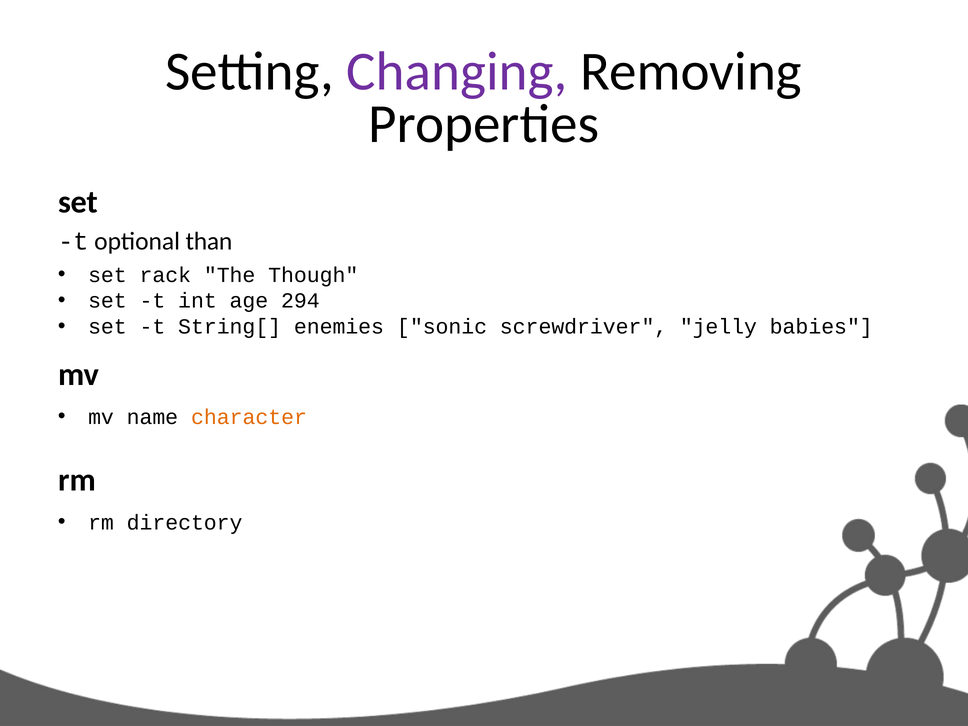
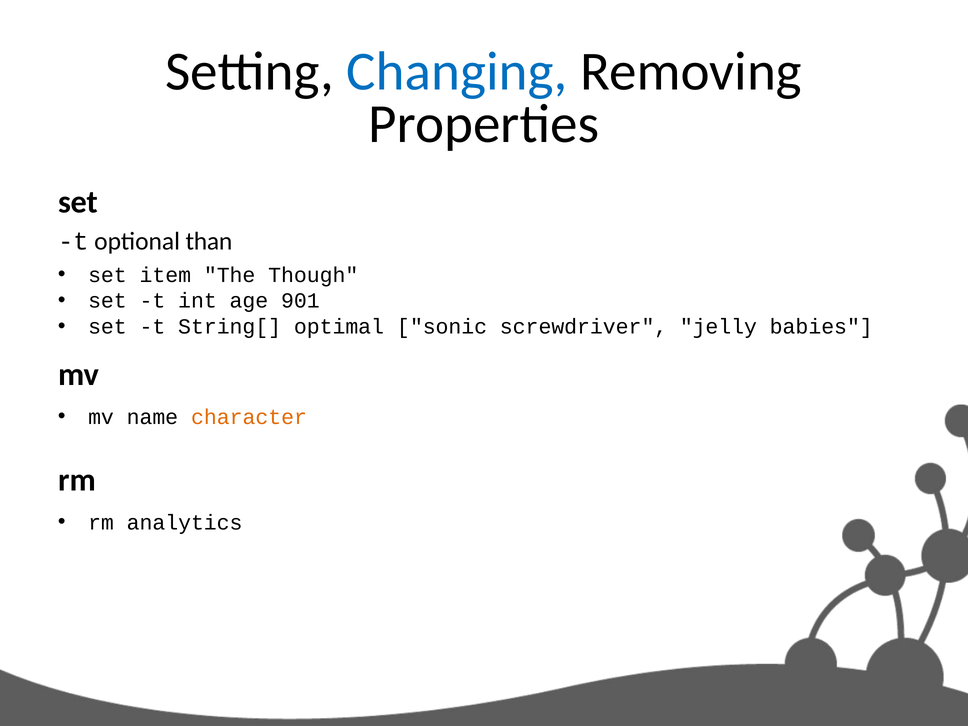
Changing colour: purple -> blue
rack: rack -> item
294: 294 -> 901
enemies: enemies -> optimal
directory: directory -> analytics
